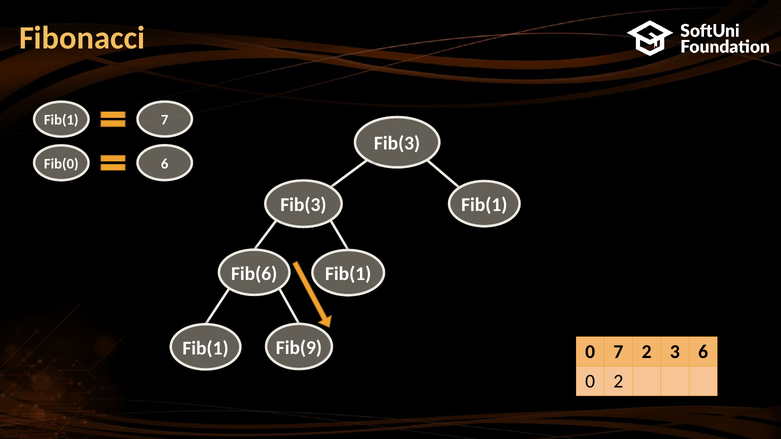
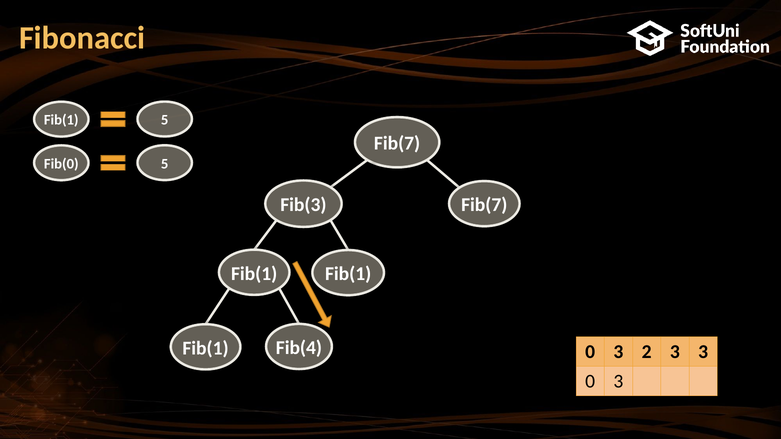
Fib(1 7: 7 -> 5
Fib(3 at (397, 144): Fib(3 -> Fib(7
Fib(0 6: 6 -> 5
Fib(3 Fib(1: Fib(1 -> Fib(7
Fib(6 at (254, 274): Fib(6 -> Fib(1
Fib(9: Fib(9 -> Fib(4
7 at (618, 352): 7 -> 3
3 6: 6 -> 3
2 at (618, 382): 2 -> 3
